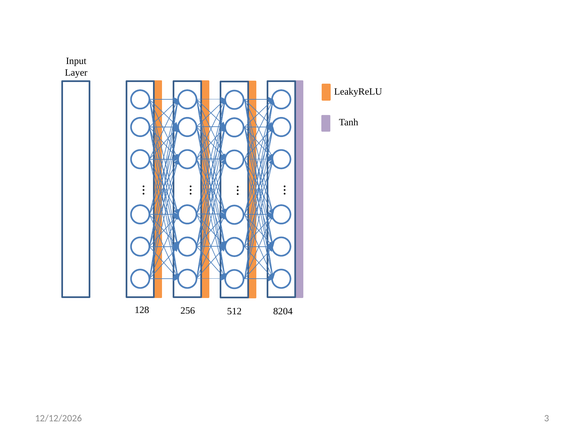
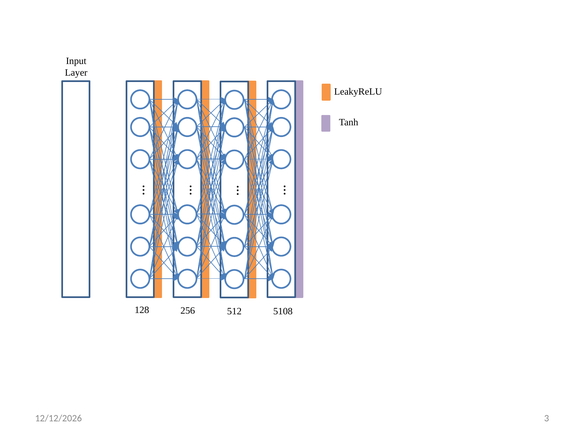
8204: 8204 -> 5108
